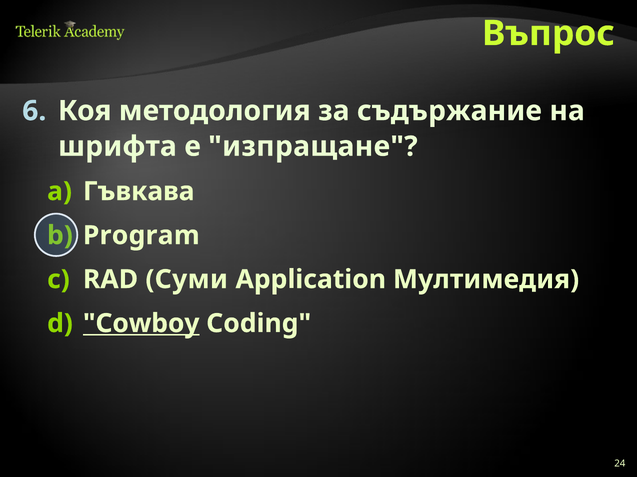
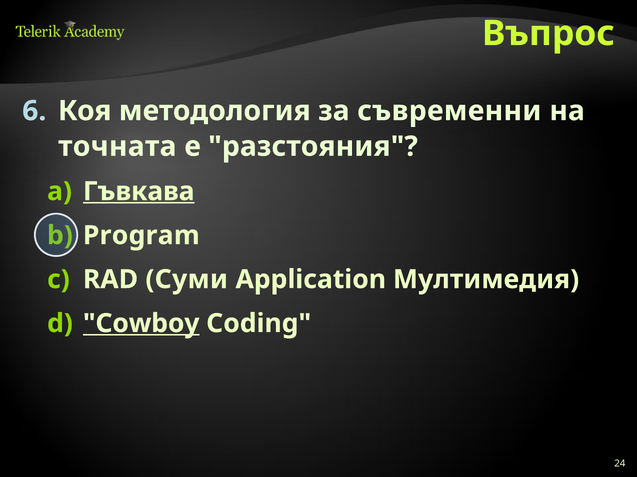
съдържание: съдържание -> съвременни
шрифта: шрифта -> точната
изпращане: изпращане -> разстояния
Гъвкава underline: none -> present
